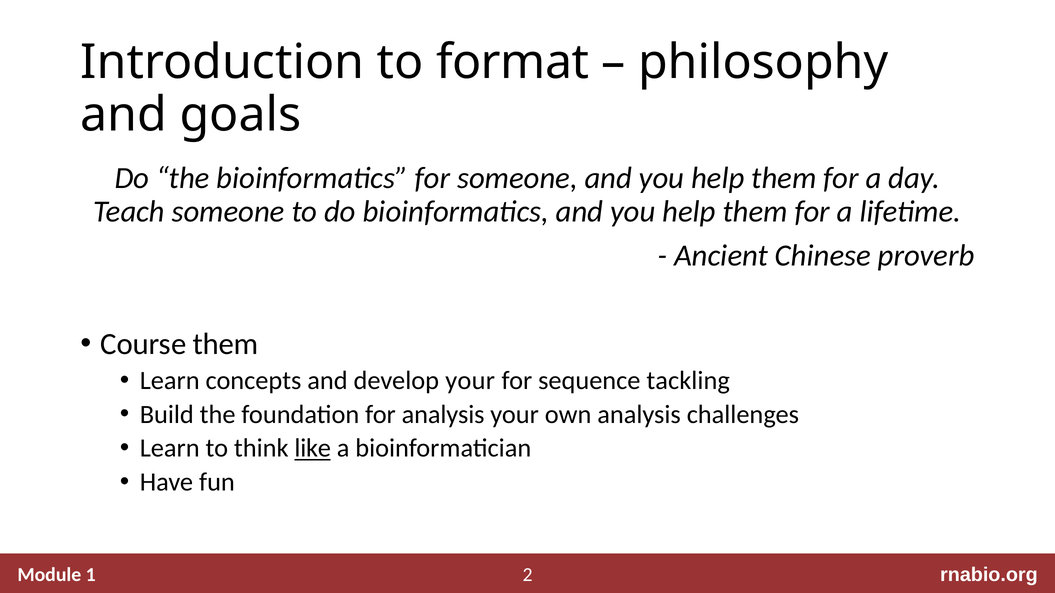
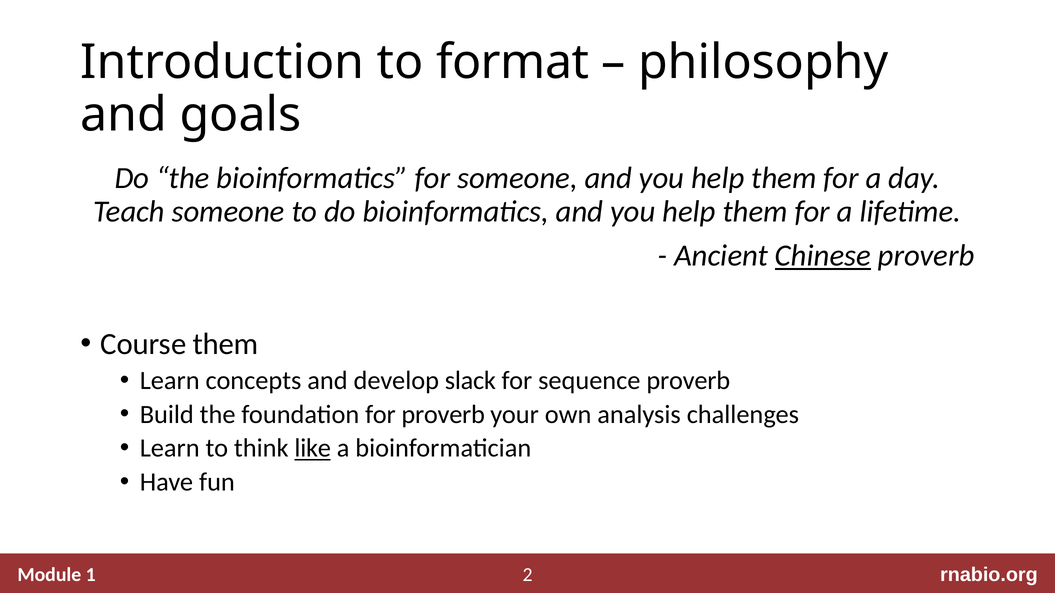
Chinese underline: none -> present
develop your: your -> slack
sequence tackling: tackling -> proverb
for analysis: analysis -> proverb
